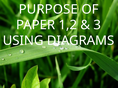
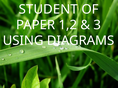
PURPOSE: PURPOSE -> STUDENT
